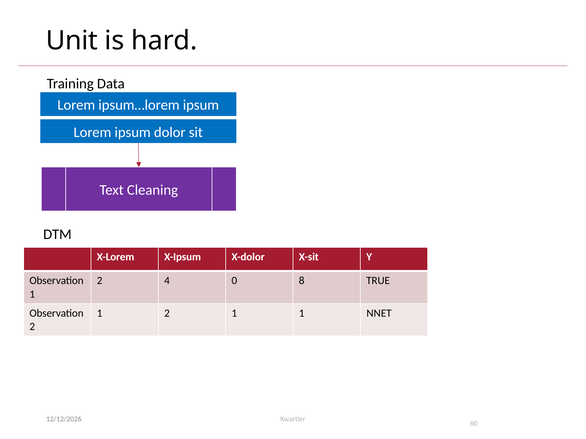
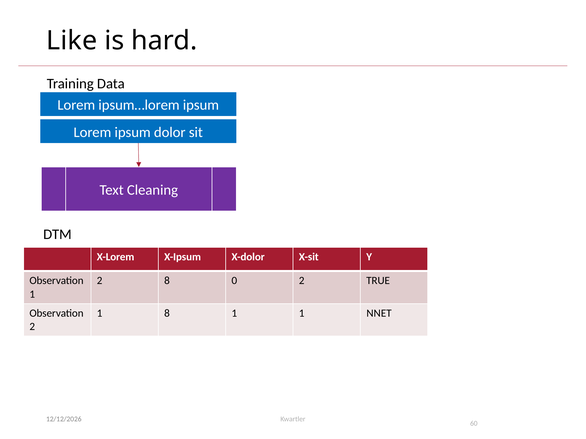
Unit: Unit -> Like
2 4: 4 -> 8
0 8: 8 -> 2
2 at (167, 314): 2 -> 8
